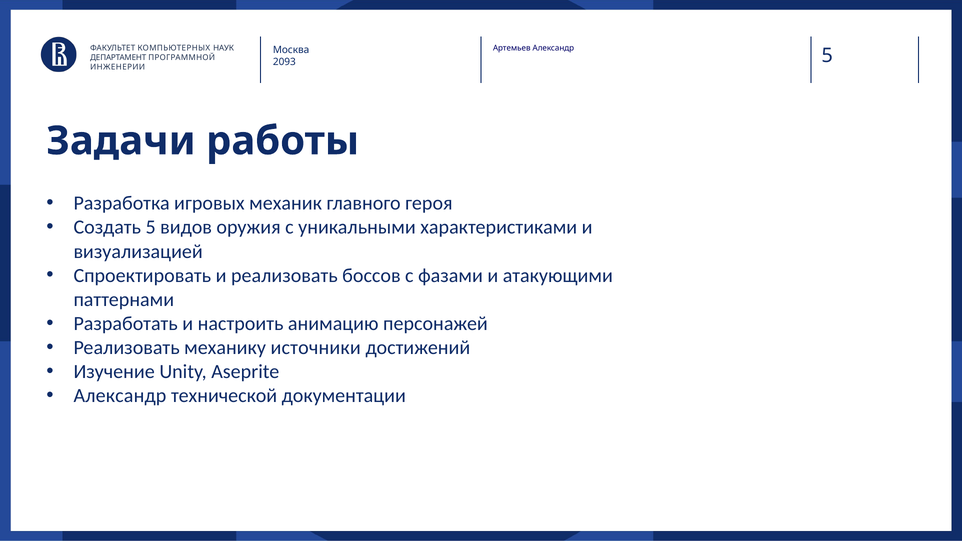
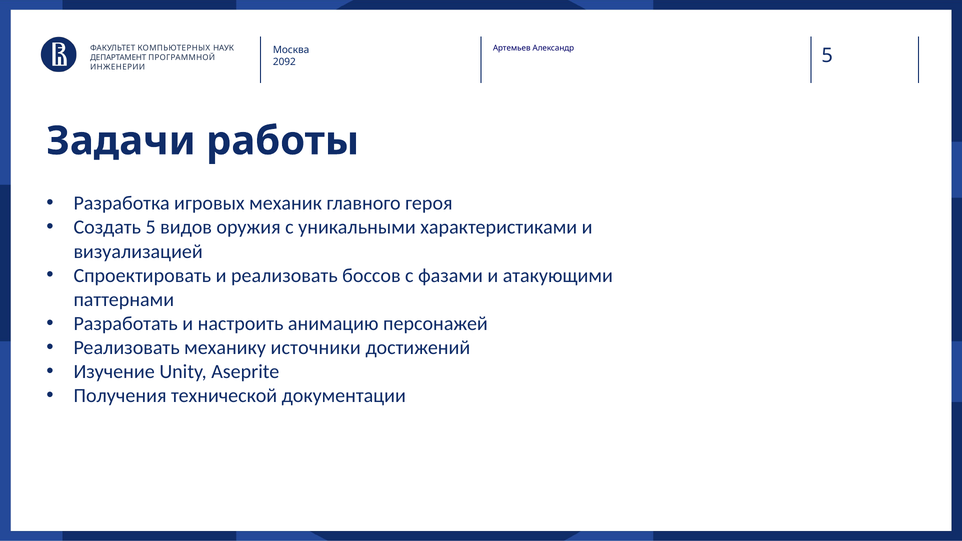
2093: 2093 -> 2092
Александр at (120, 396): Александр -> Получения
